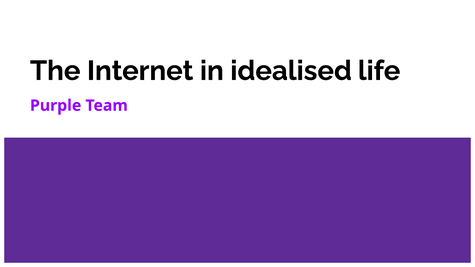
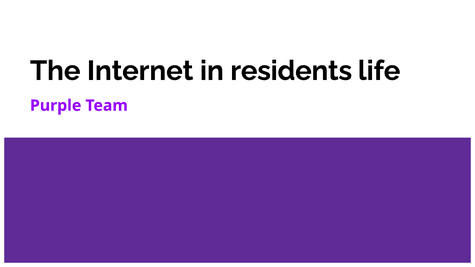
idealised: idealised -> residents
